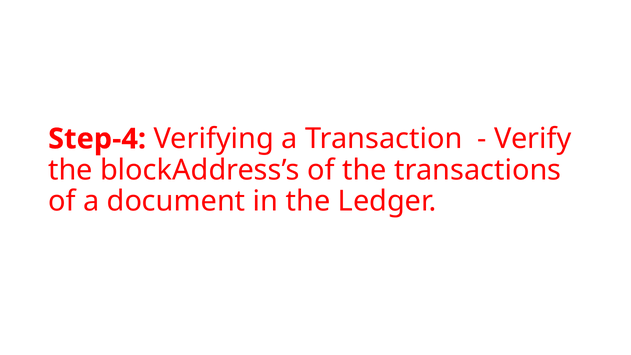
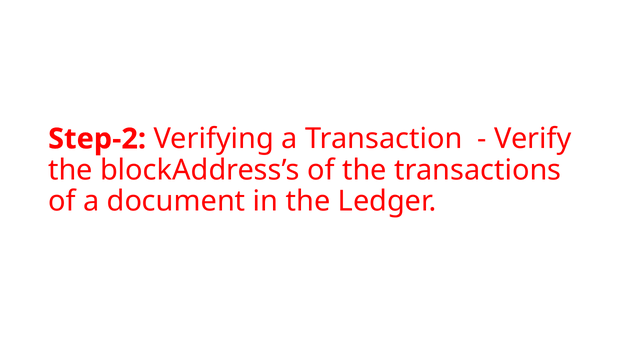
Step-4: Step-4 -> Step-2
